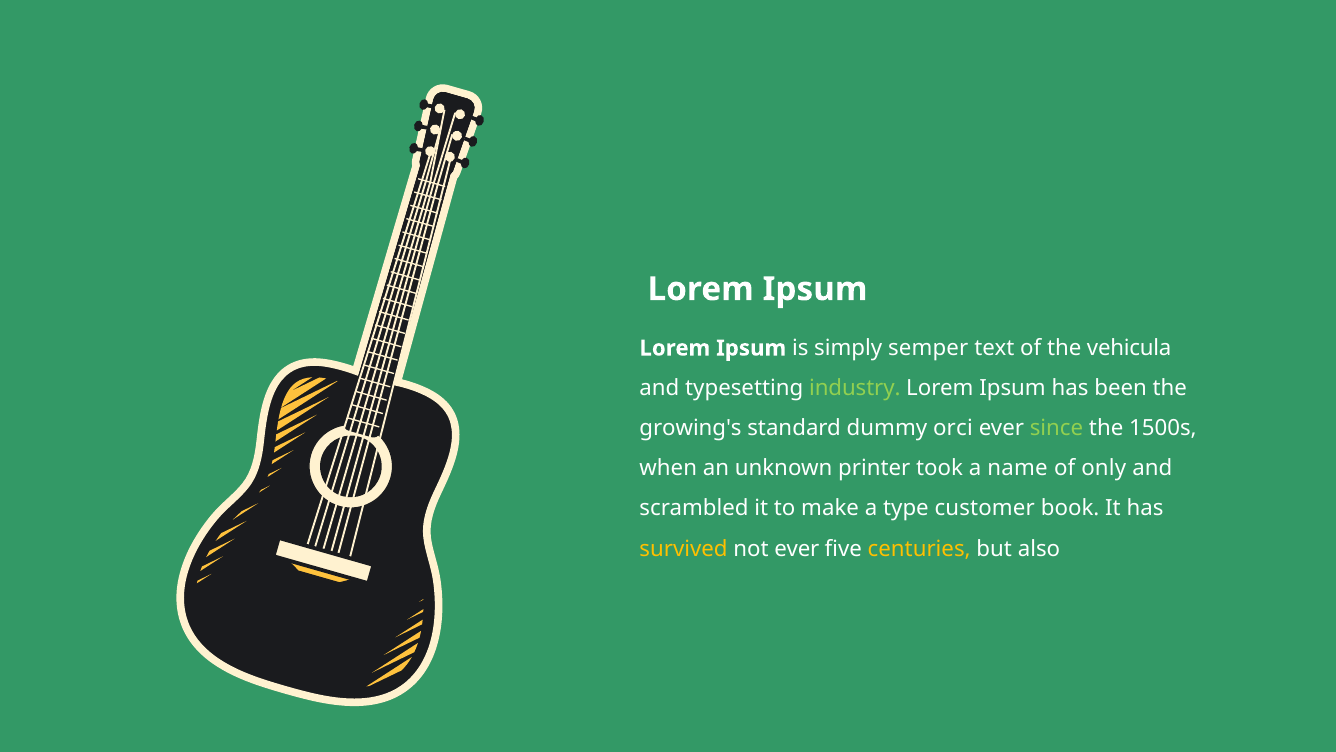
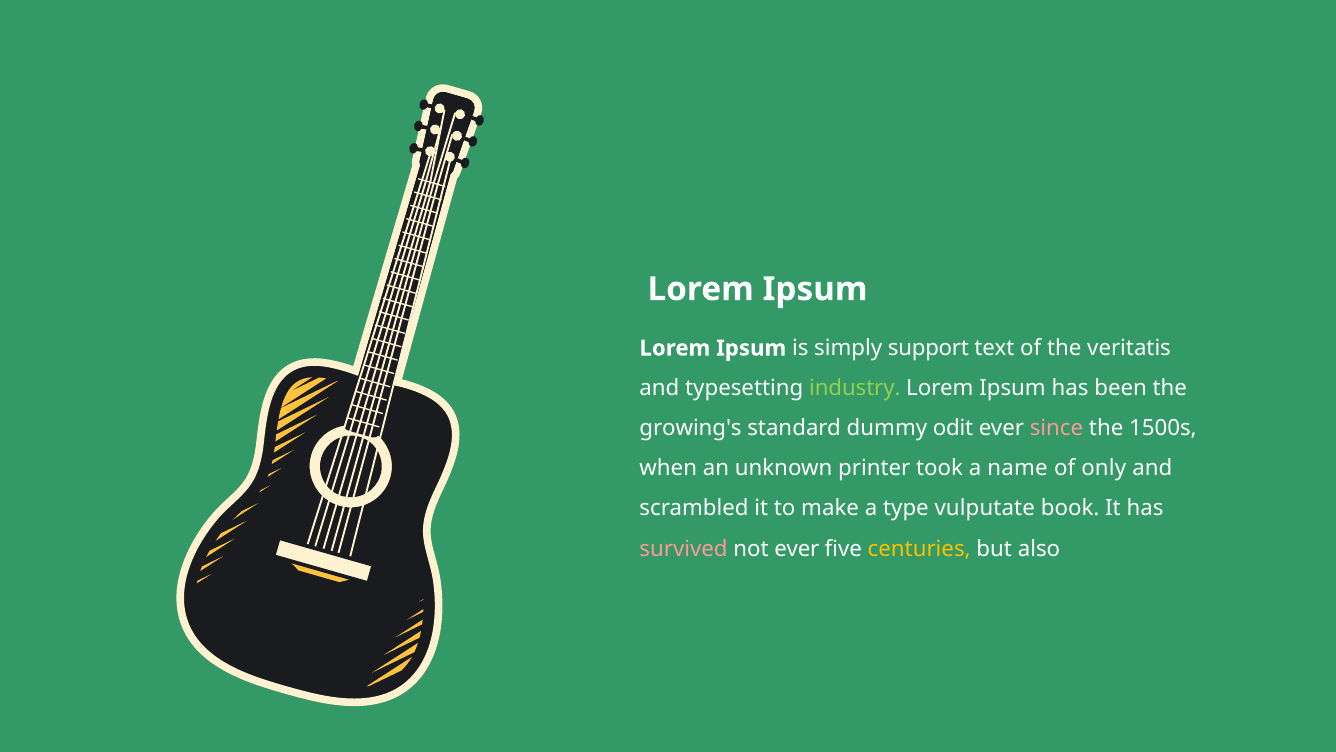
semper: semper -> support
vehicula: vehicula -> veritatis
orci: orci -> odit
since colour: light green -> pink
customer: customer -> vulputate
survived colour: yellow -> pink
